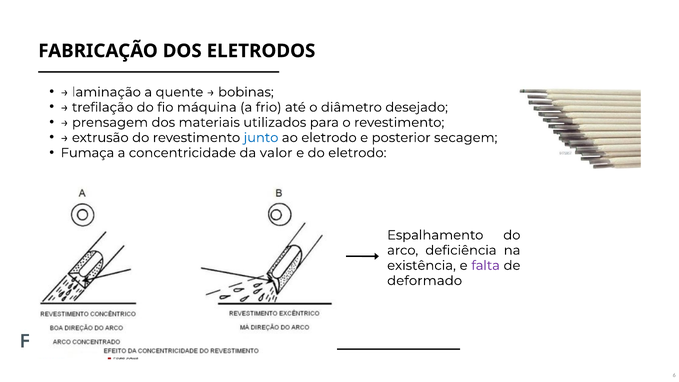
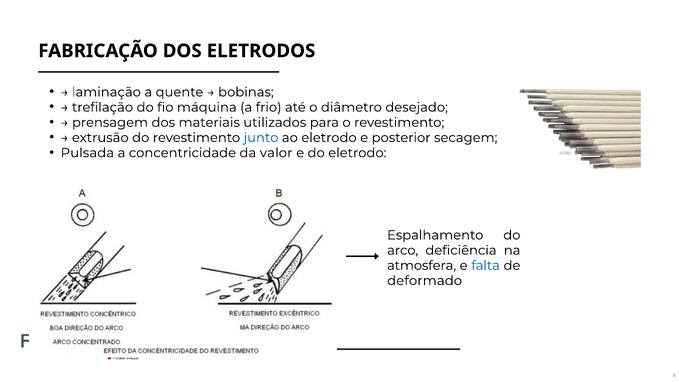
Fumaça: Fumaça -> Pulsada
existência: existência -> atmosfera
falta colour: purple -> blue
